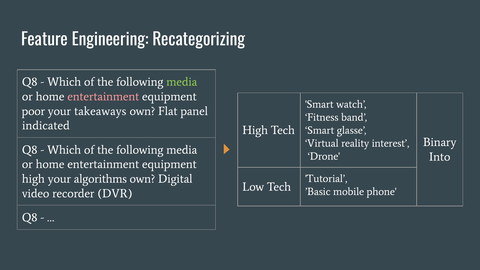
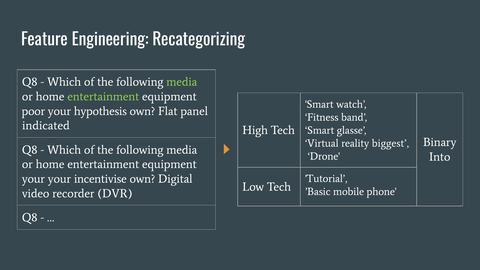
entertainment at (103, 97) colour: pink -> light green
takeaways: takeaways -> hypothesis
interest: interest -> biggest
high at (33, 179): high -> your
algorithms: algorithms -> incentivise
